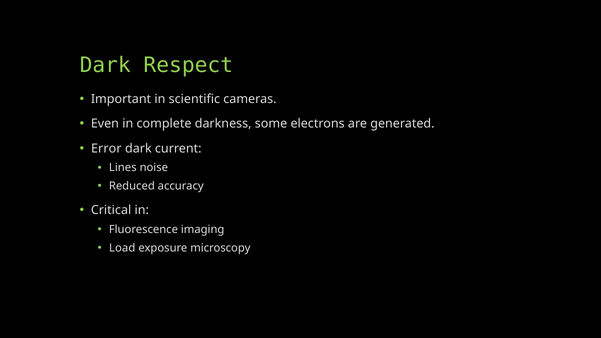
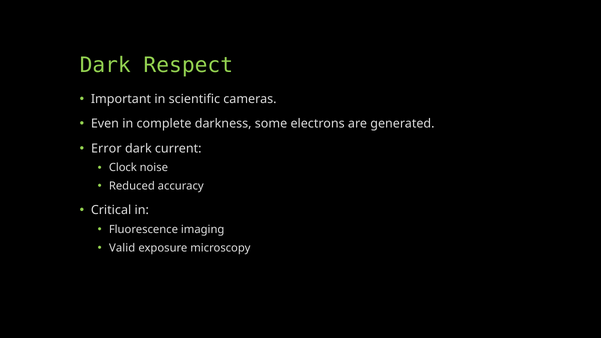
Lines: Lines -> Clock
Load: Load -> Valid
